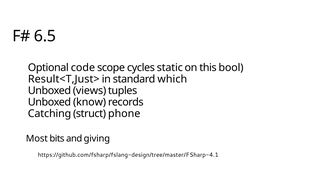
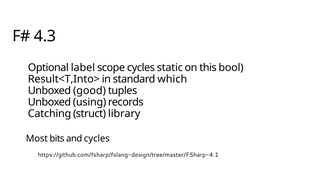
6.5: 6.5 -> 4.3
code: code -> label
Result<T,Just>: Result<T,Just> -> Result<T,Into>
views: views -> good
know: know -> using
phone: phone -> library
and giving: giving -> cycles
